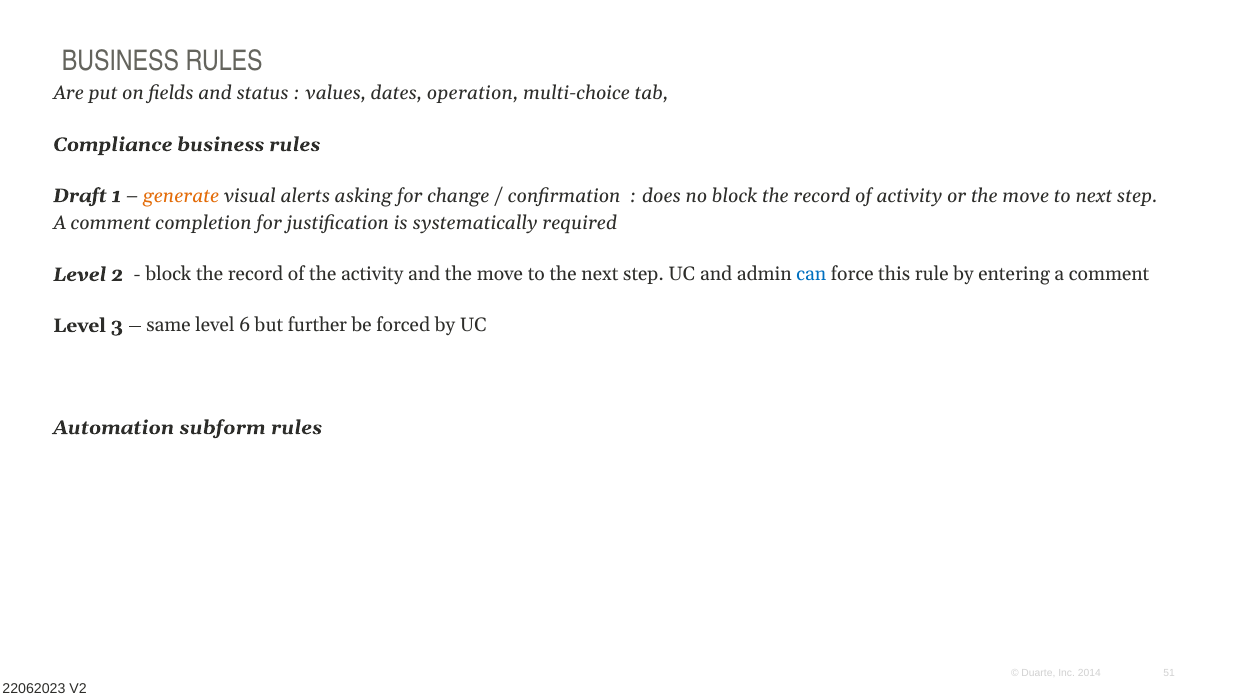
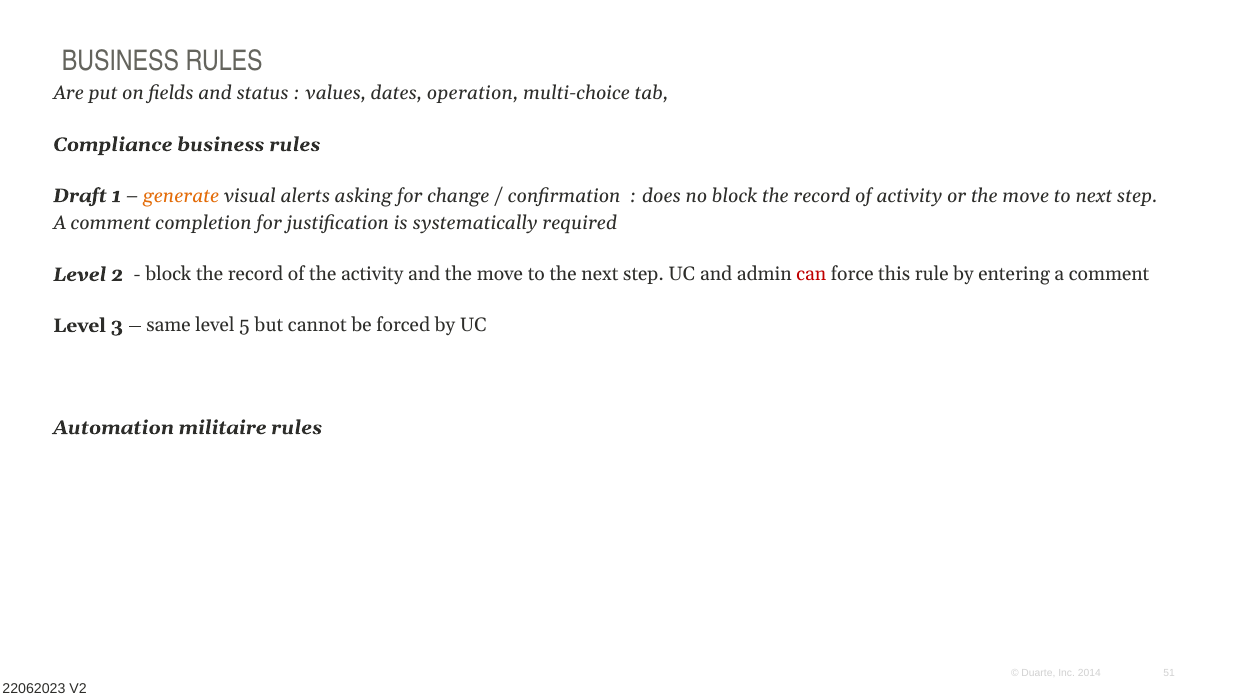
can colour: blue -> red
6: 6 -> 5
further: further -> cannot
subform: subform -> militaire
